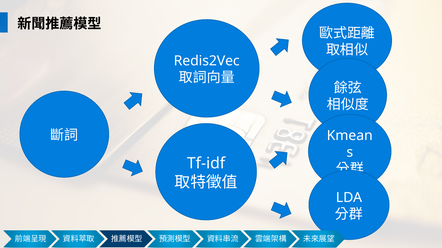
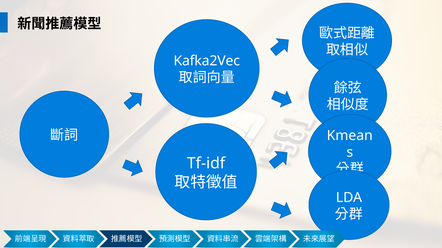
Redis2Vec: Redis2Vec -> Kafka2Vec
